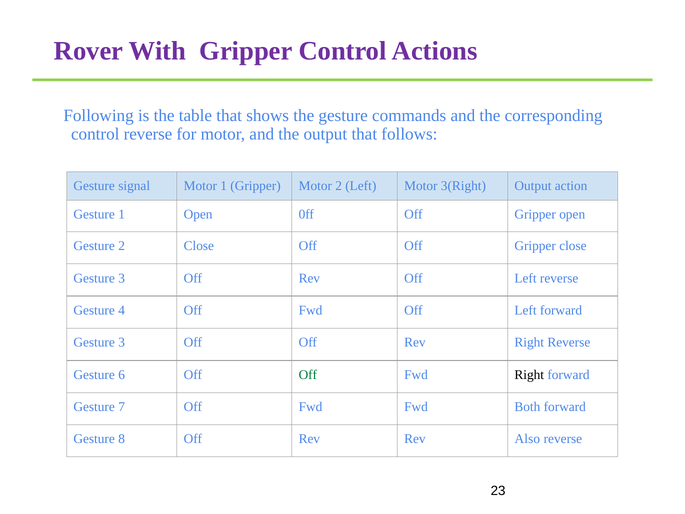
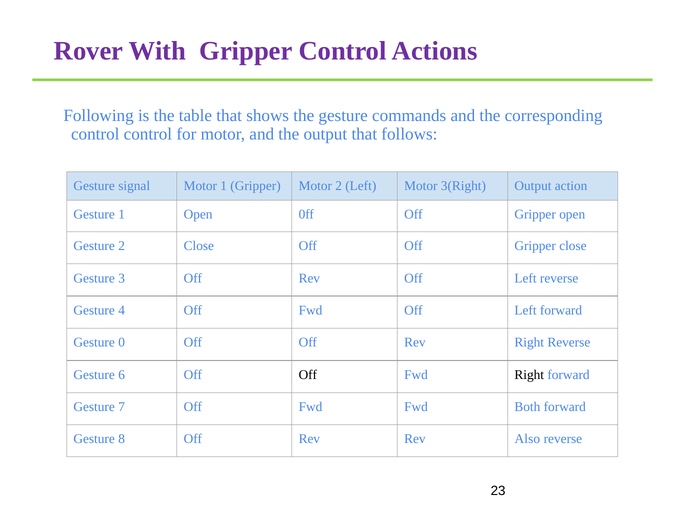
control reverse: reverse -> control
3 at (122, 342): 3 -> 0
Off at (308, 375) colour: green -> black
